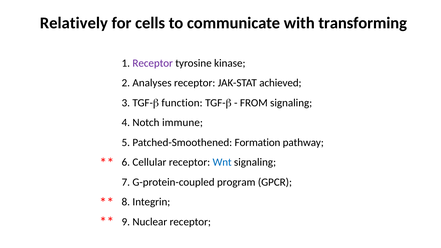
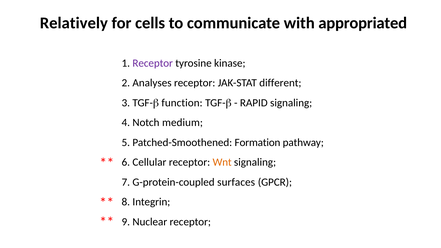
transforming: transforming -> appropriated
achieved: achieved -> different
FROM: FROM -> RAPID
immune: immune -> medium
Wnt colour: blue -> orange
program: program -> surfaces
